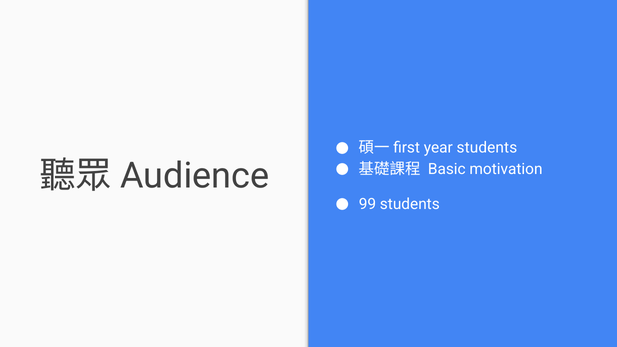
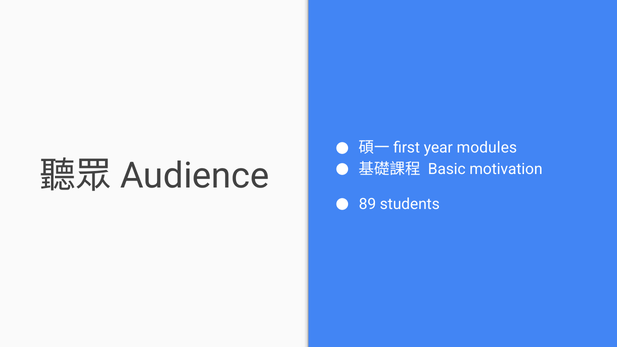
year students: students -> modules
99: 99 -> 89
